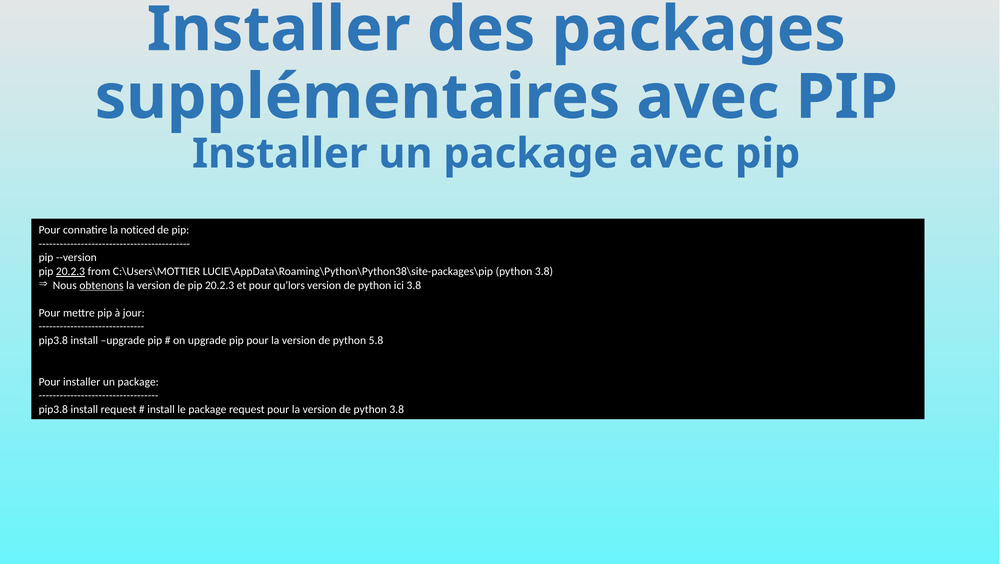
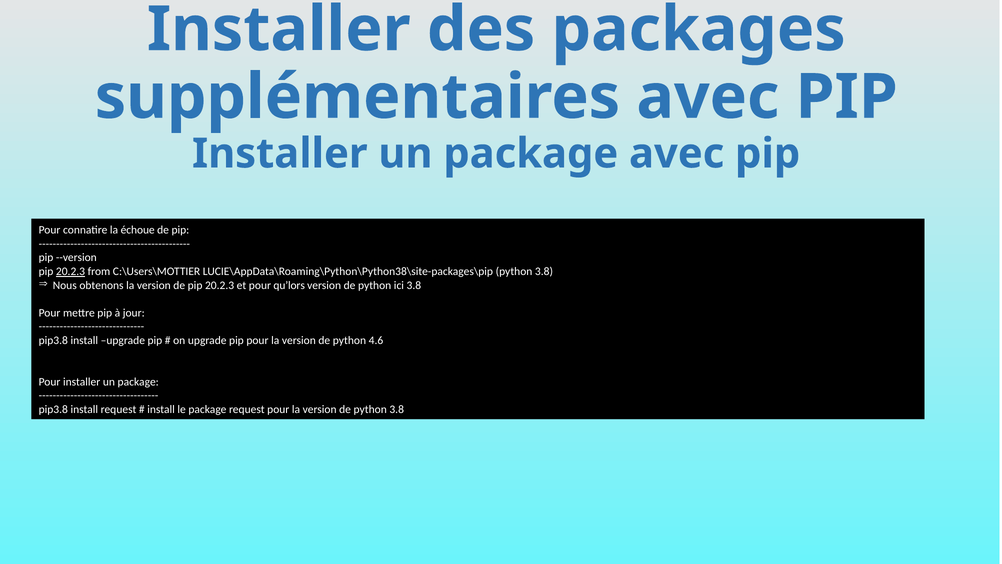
noticed: noticed -> échoue
obtenons underline: present -> none
5.8: 5.8 -> 4.6
